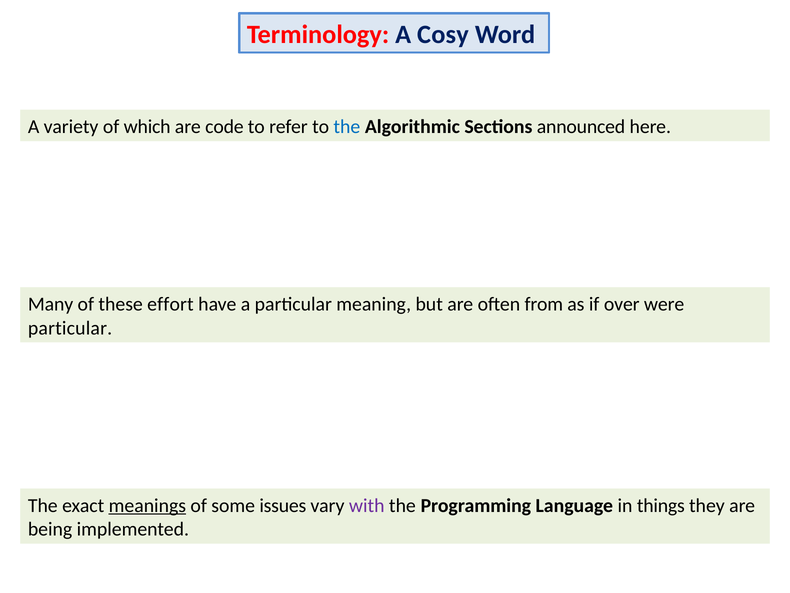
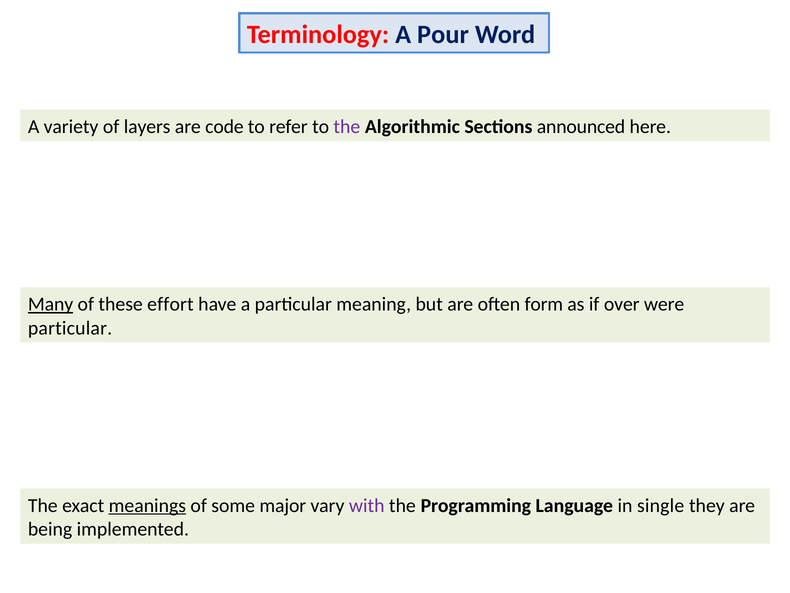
Cosy: Cosy -> Pour
which: which -> layers
the at (347, 127) colour: blue -> purple
Many underline: none -> present
from: from -> form
issues: issues -> major
things: things -> single
